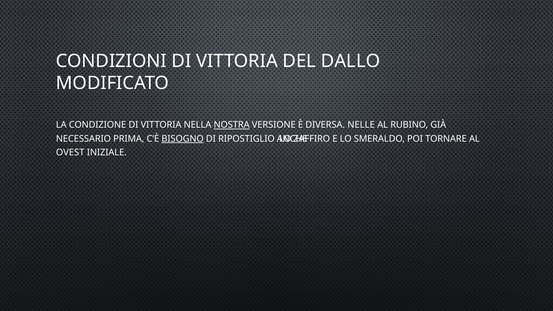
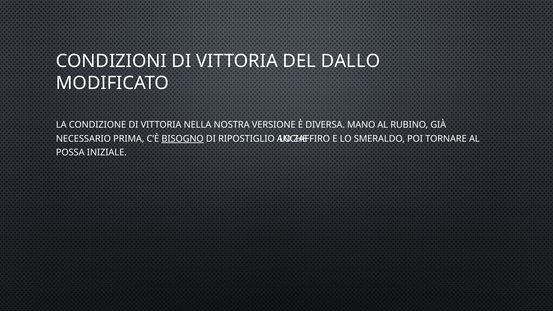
NOSTRA underline: present -> none
NELLE: NELLE -> MANO
OVEST: OVEST -> POSSA
